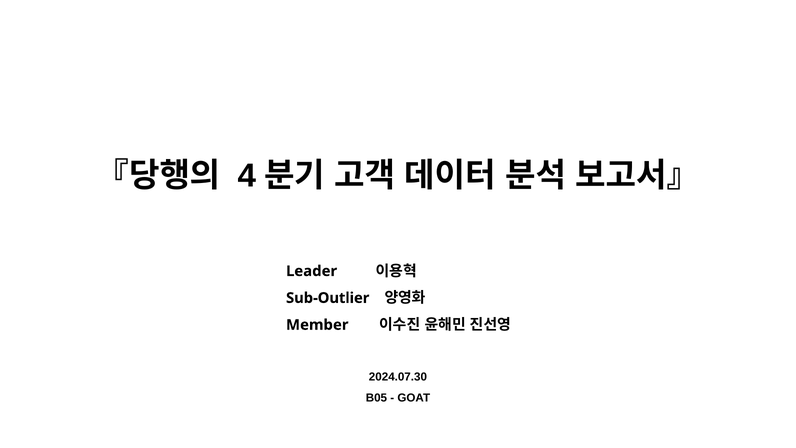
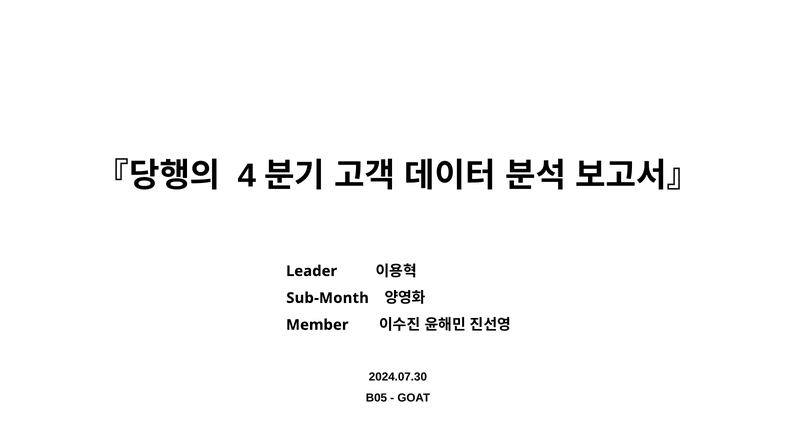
Sub-Outlier: Sub-Outlier -> Sub-Month
